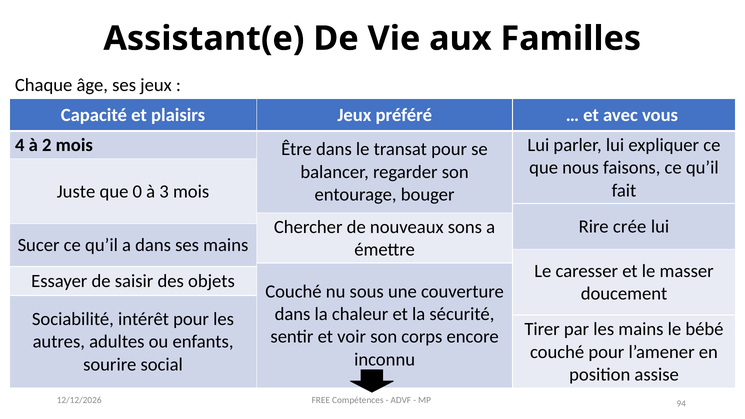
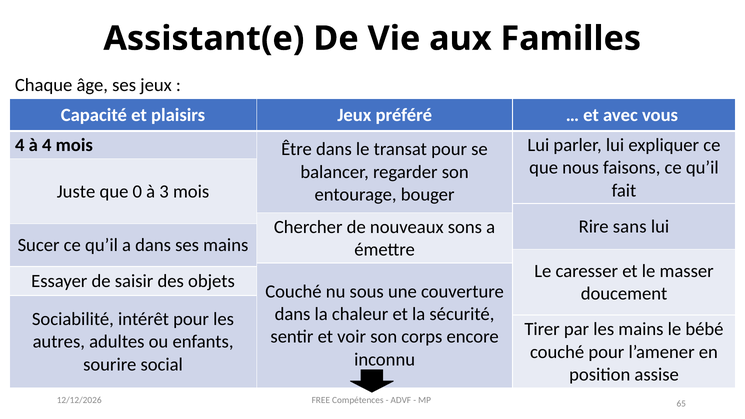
à 2: 2 -> 4
crée: crée -> sans
94: 94 -> 65
